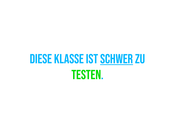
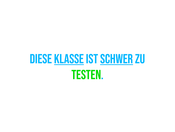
klasse underline: none -> present
